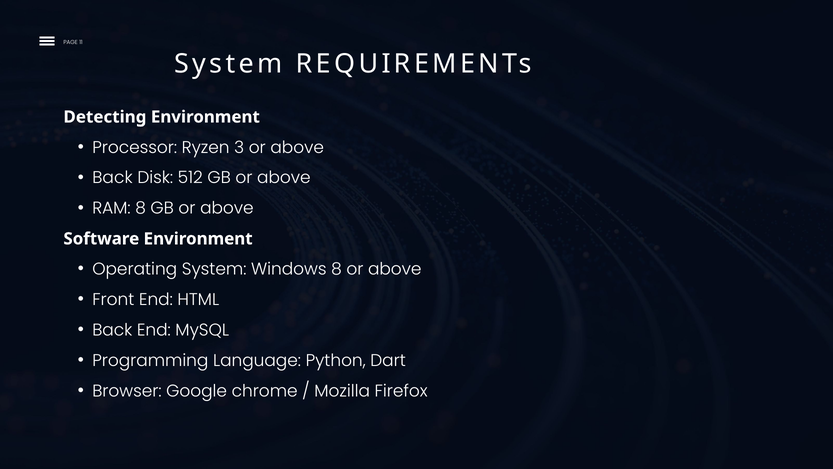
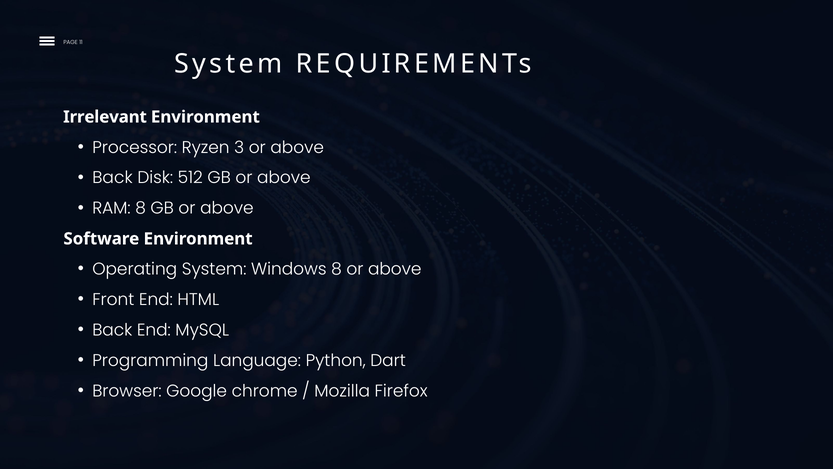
Detecting: Detecting -> Irrelevant
